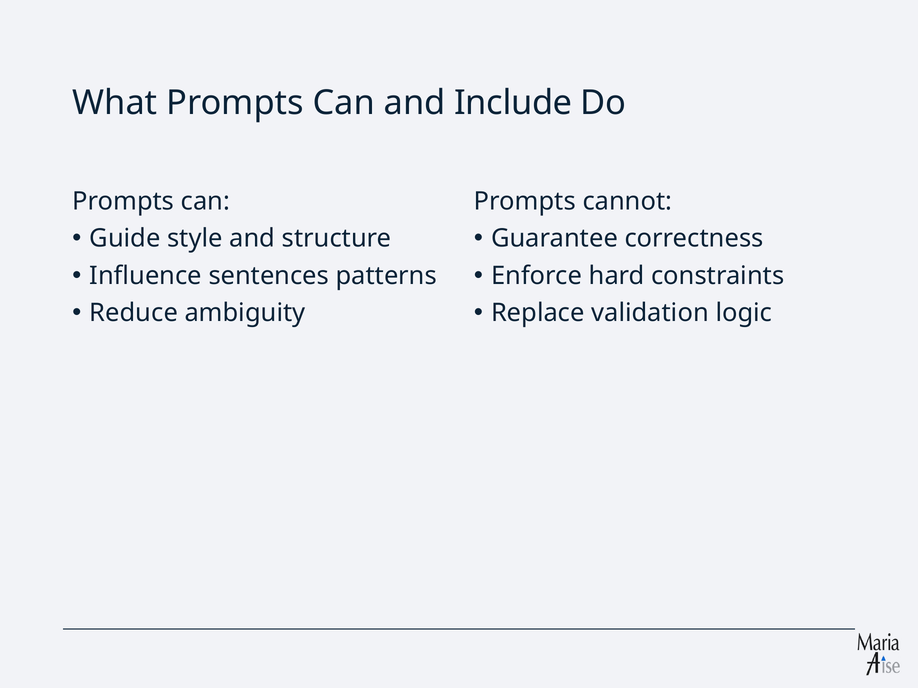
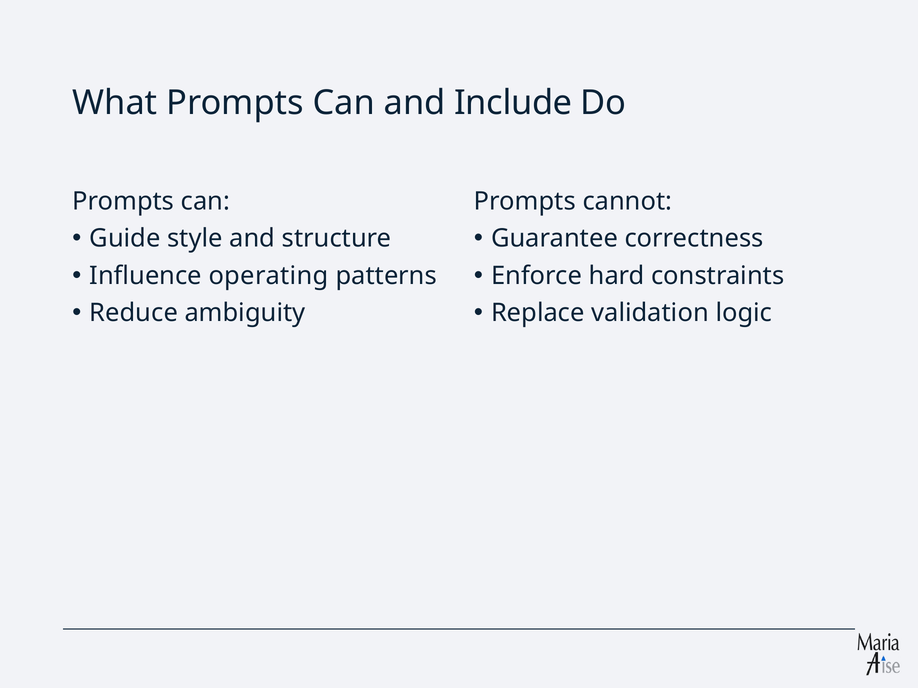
sentences: sentences -> operating
